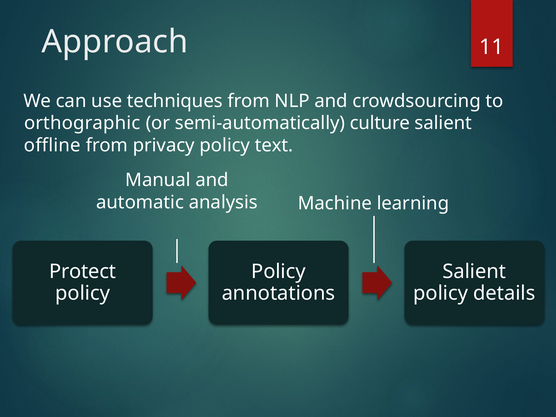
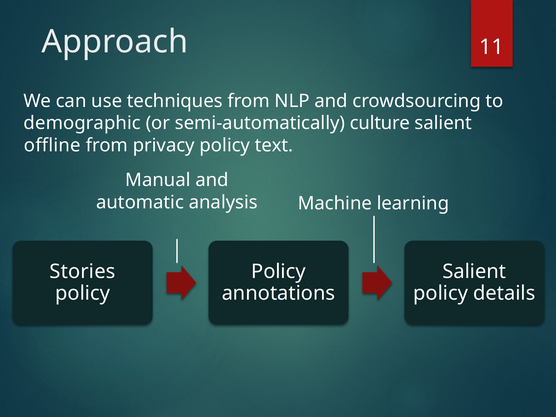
orthographic: orthographic -> demographic
Protect: Protect -> Stories
